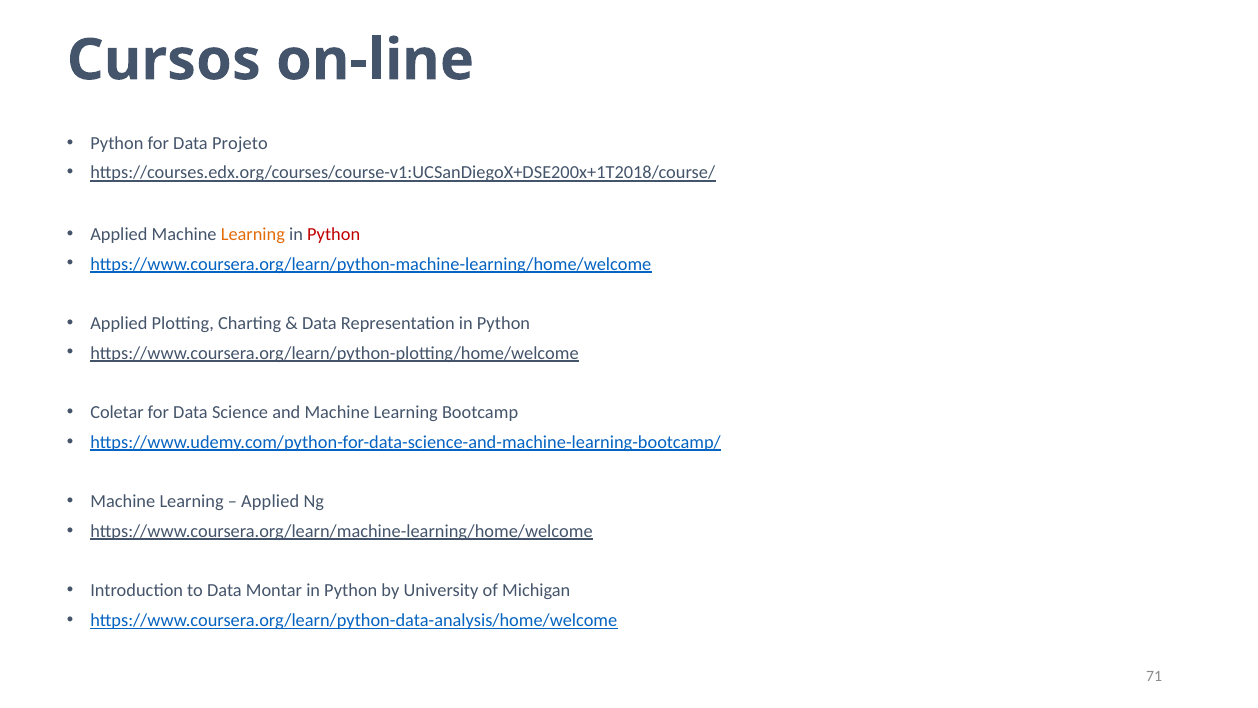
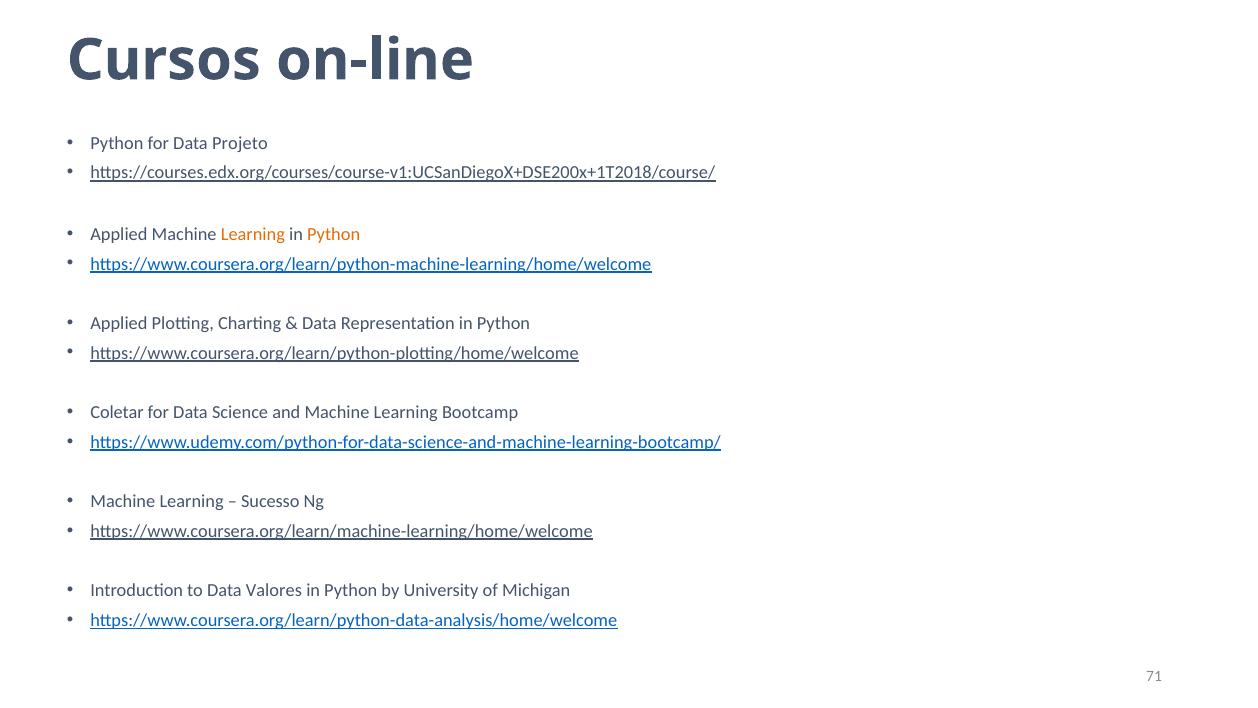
Python at (334, 234) colour: red -> orange
Applied at (270, 501): Applied -> Sucesso
Montar: Montar -> Valores
